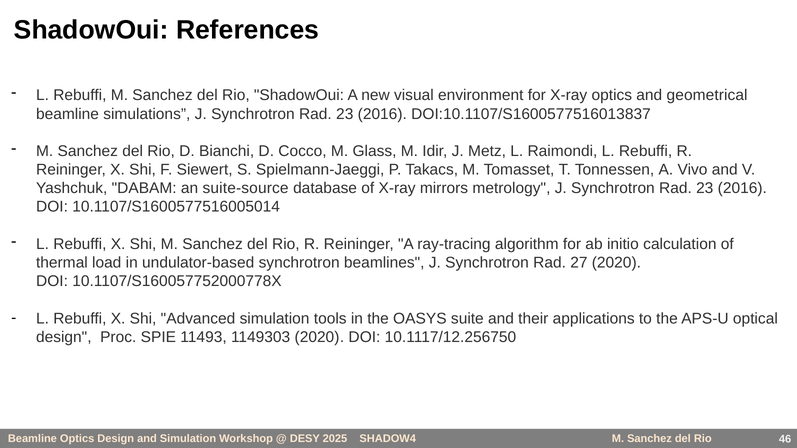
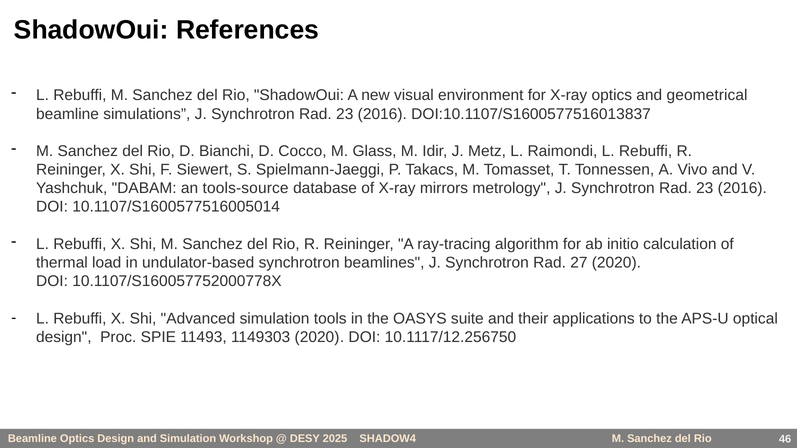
suite-source: suite-source -> tools-source
